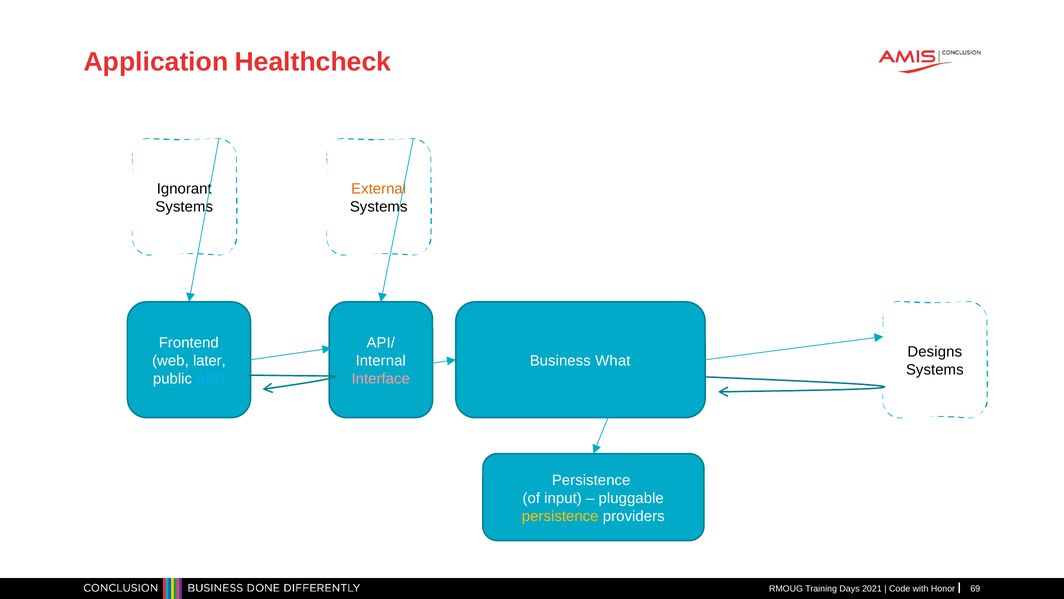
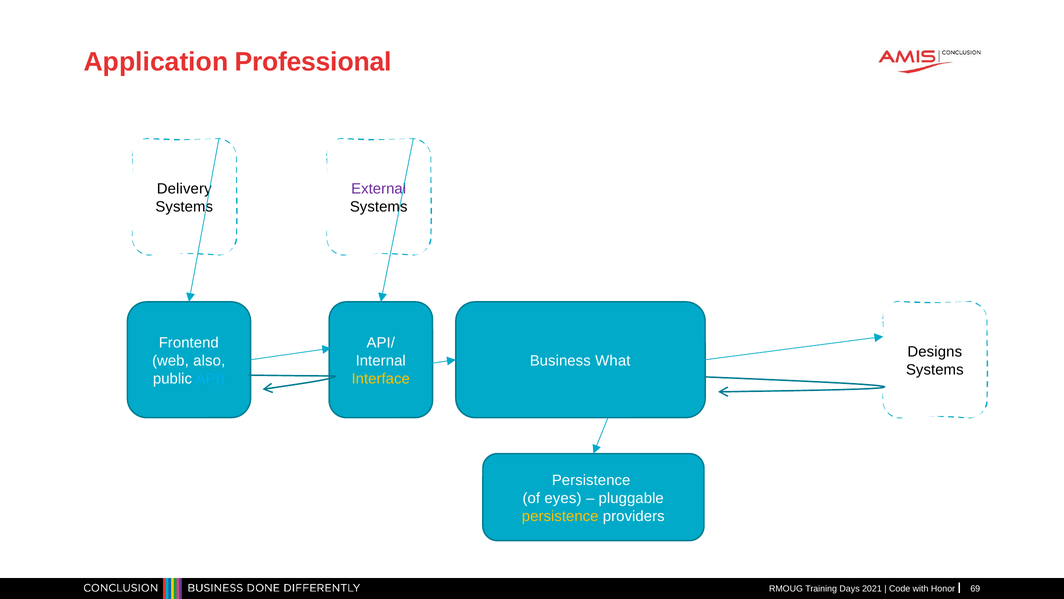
Healthcheck: Healthcheck -> Professional
Ignorant: Ignorant -> Delivery
External colour: orange -> purple
later: later -> also
Interface colour: pink -> yellow
input: input -> eyes
